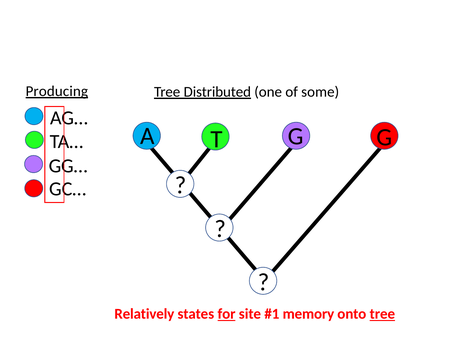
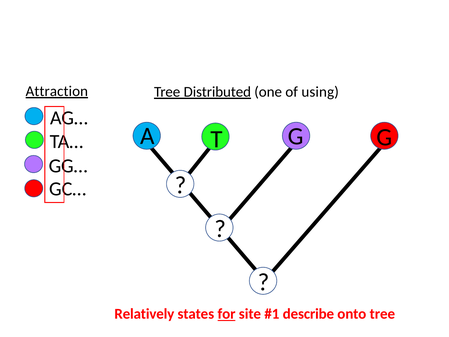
Producing: Producing -> Attraction
some: some -> using
memory: memory -> describe
tree at (382, 314) underline: present -> none
